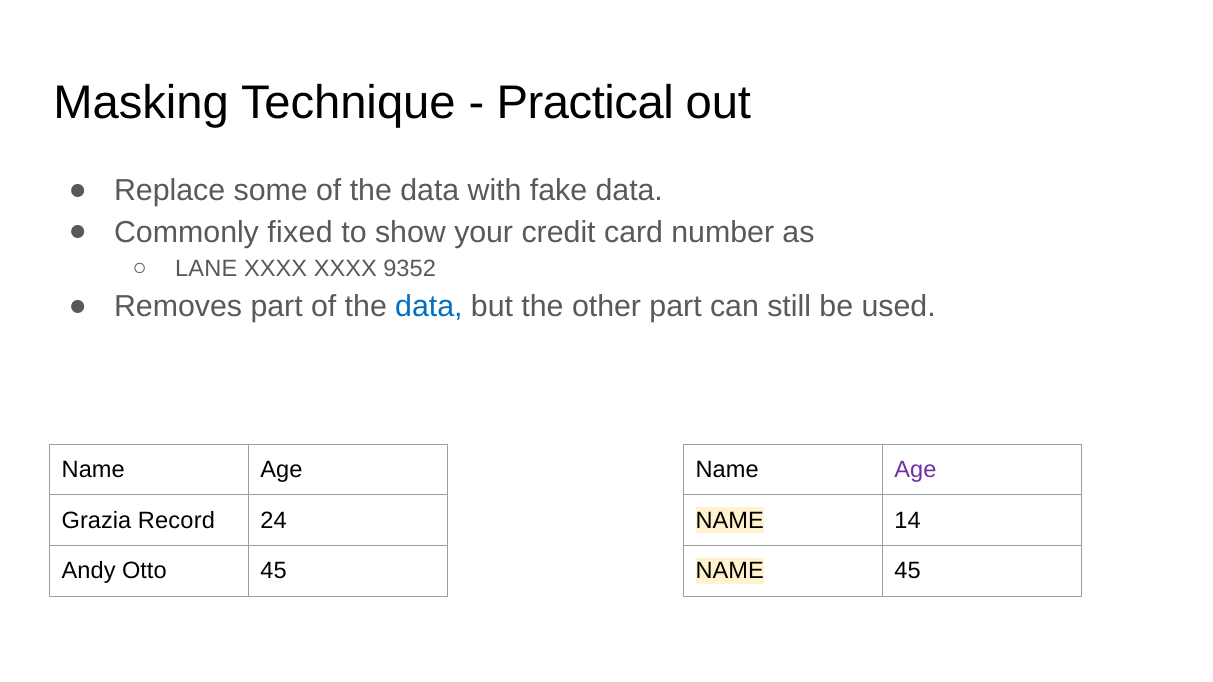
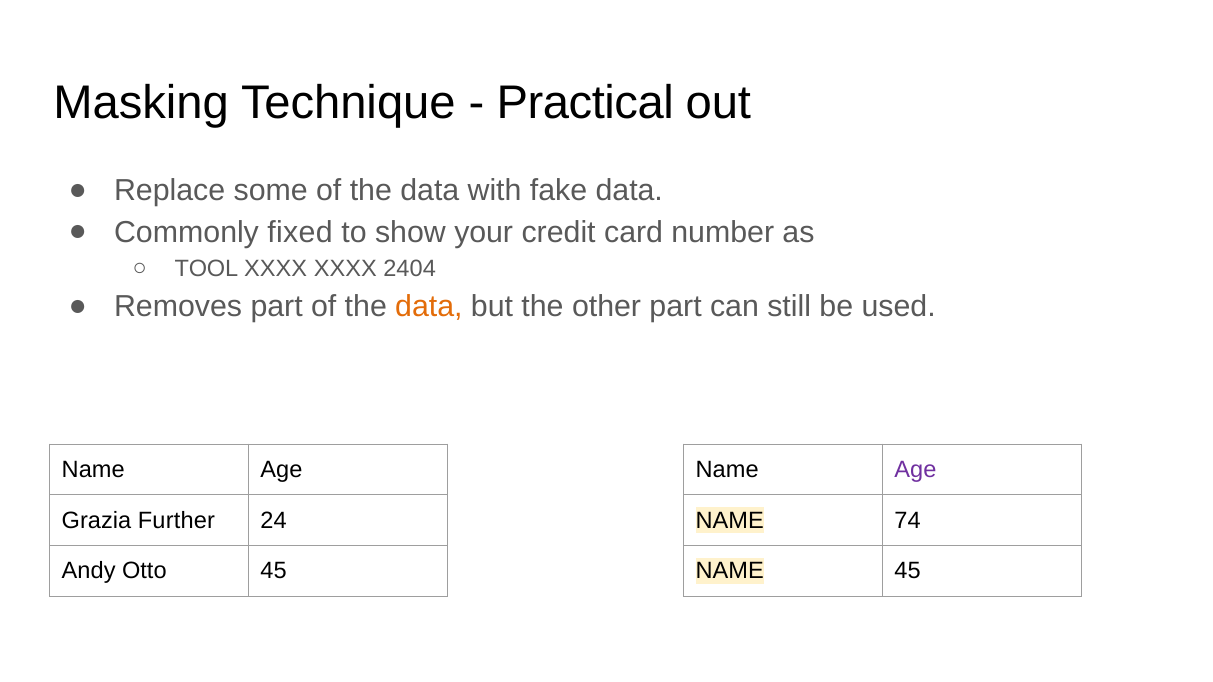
LANE: LANE -> TOOL
9352: 9352 -> 2404
data at (429, 307) colour: blue -> orange
Record: Record -> Further
14: 14 -> 74
